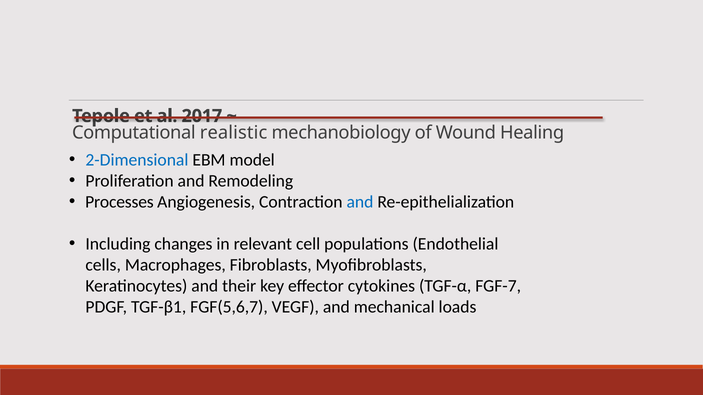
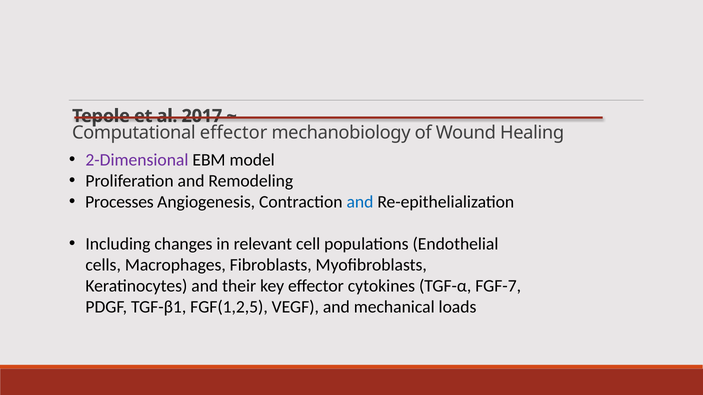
Computational realistic: realistic -> effector
2-Dimensional colour: blue -> purple
FGF(5,6,7: FGF(5,6,7 -> FGF(1,2,5
